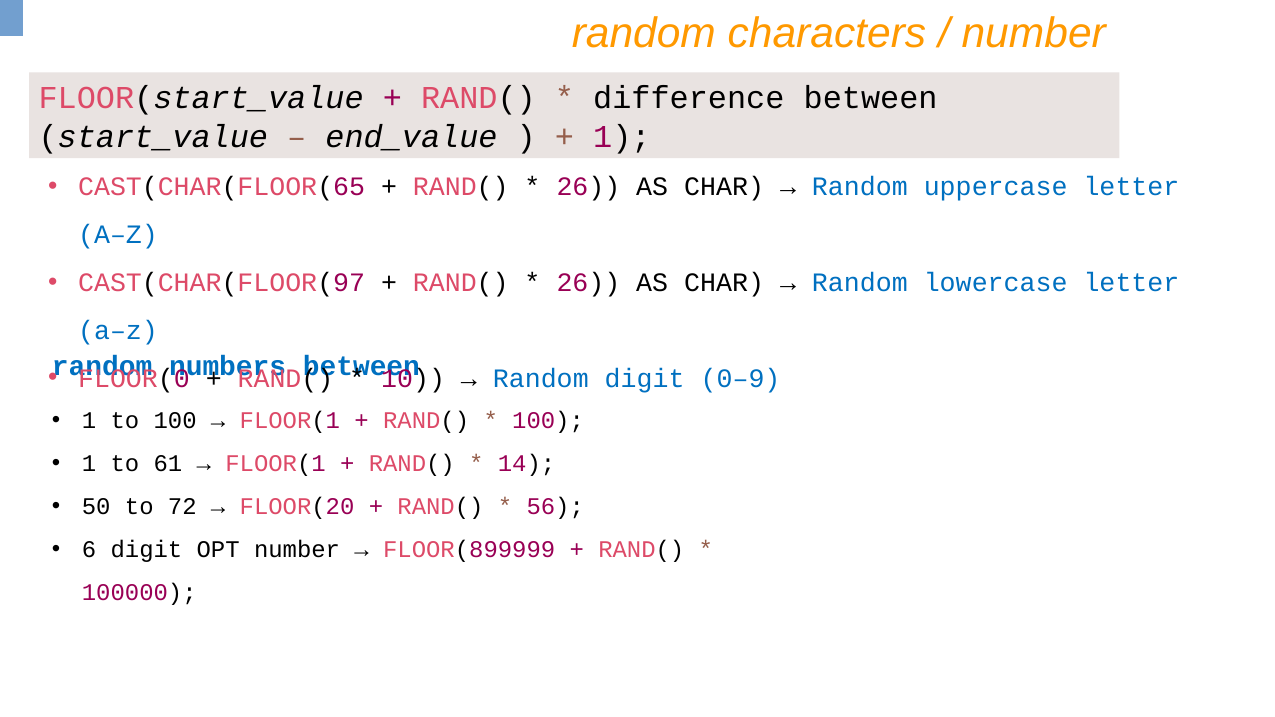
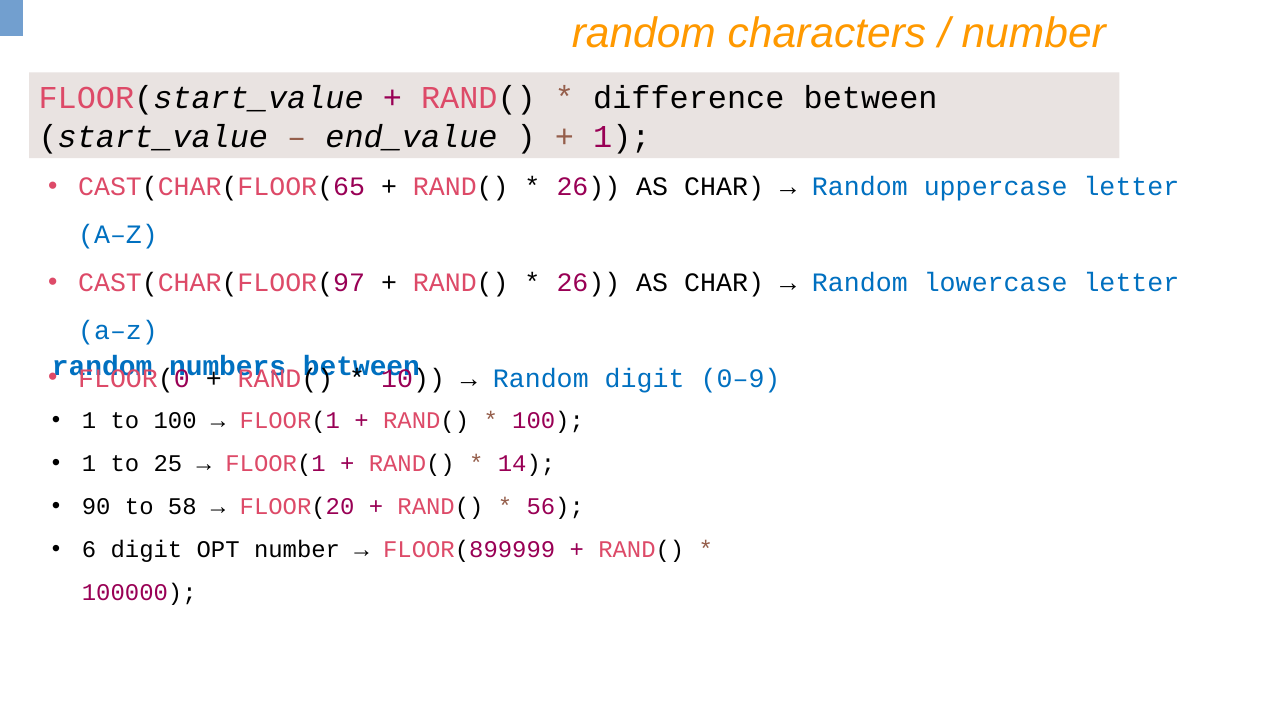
61: 61 -> 25
50: 50 -> 90
72: 72 -> 58
